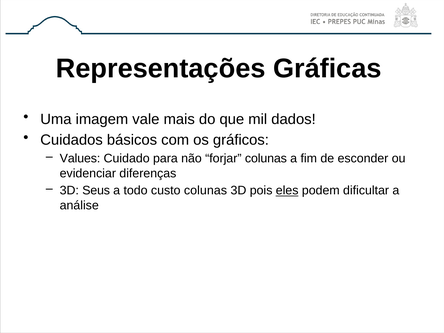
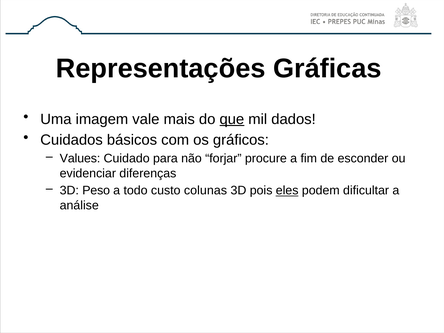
que underline: none -> present
forjar colunas: colunas -> procure
Seus: Seus -> Peso
